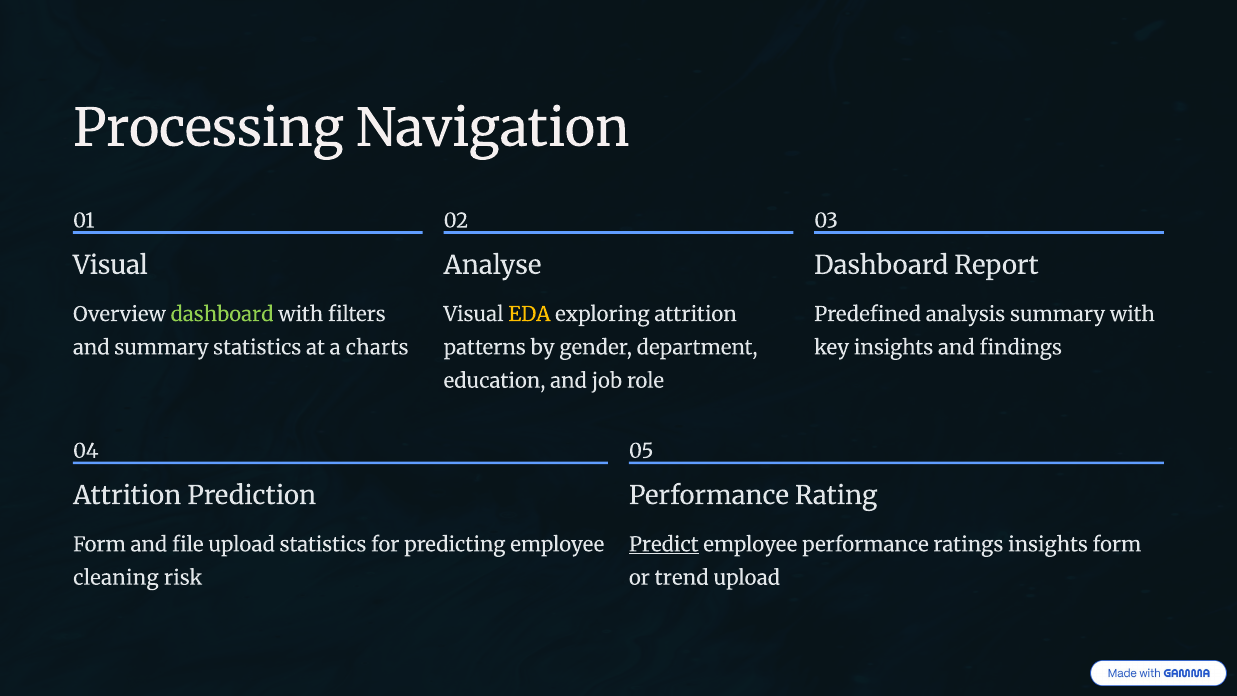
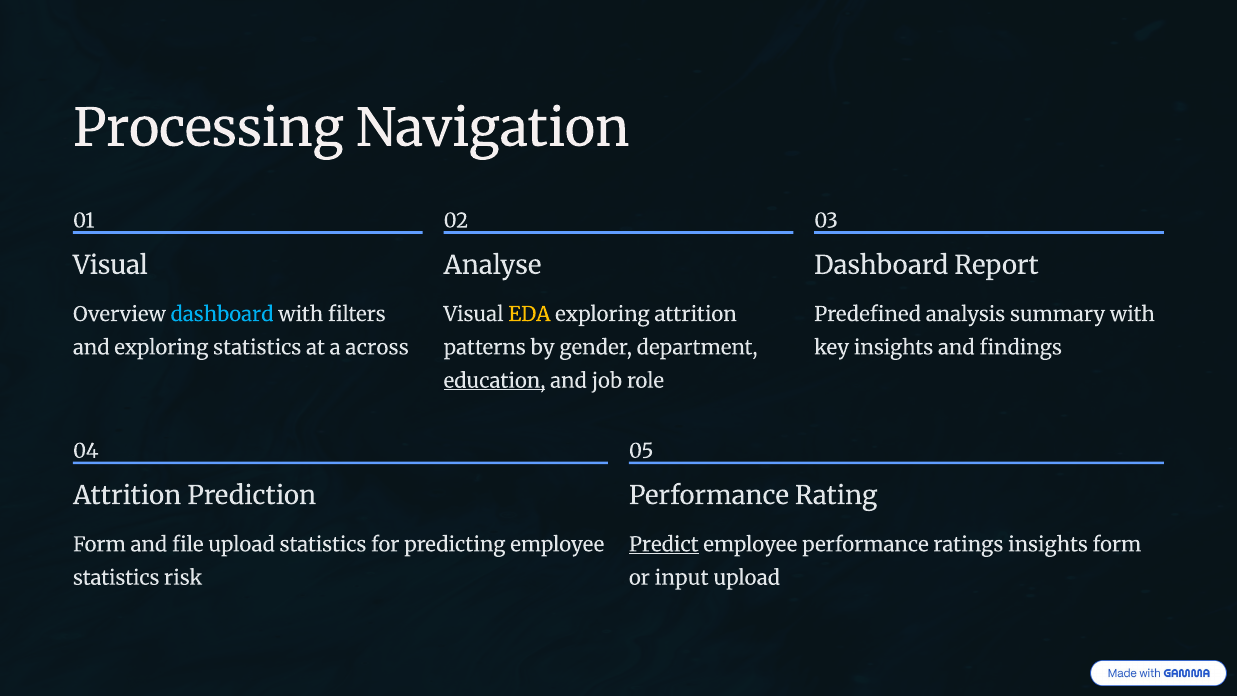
dashboard at (222, 314) colour: light green -> light blue
and summary: summary -> exploring
charts: charts -> across
education underline: none -> present
cleaning at (116, 578): cleaning -> statistics
trend: trend -> input
